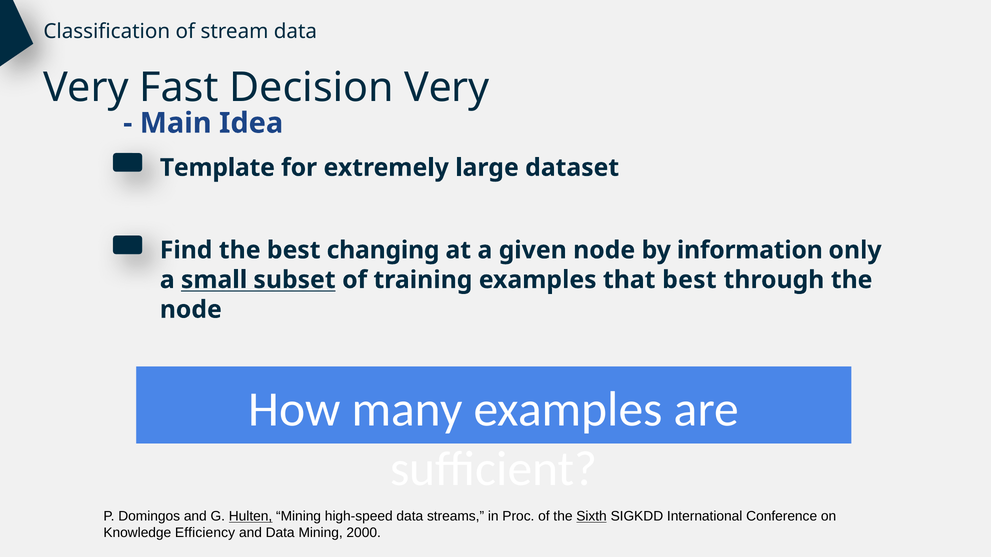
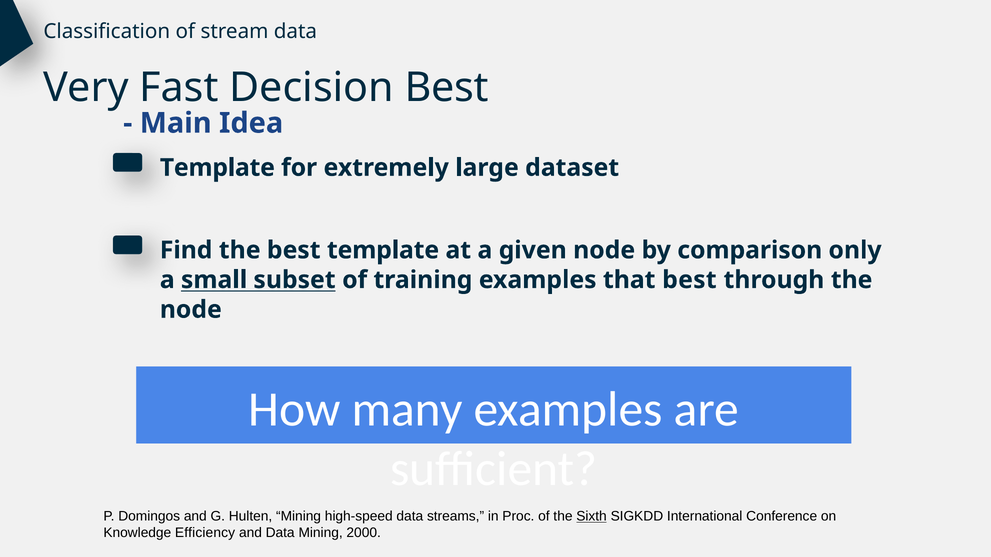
Decision Very: Very -> Best
best changing: changing -> template
information: information -> comparison
Hulten underline: present -> none
